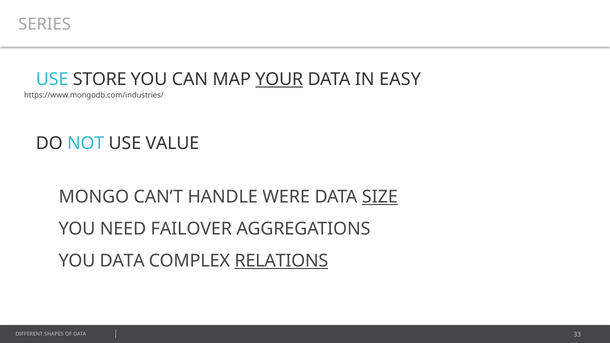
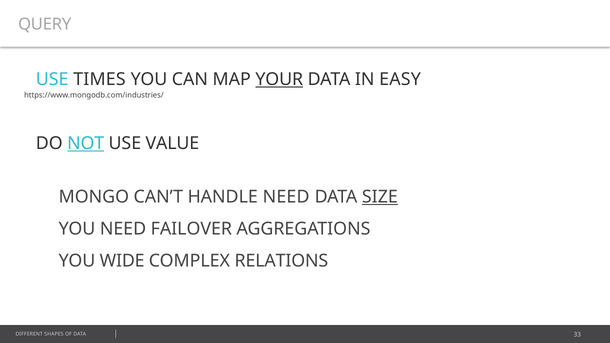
SERIES: SERIES -> QUERY
STORE: STORE -> TIMES
NOT underline: none -> present
HANDLE WERE: WERE -> NEED
YOU DATA: DATA -> WIDE
RELATIONS underline: present -> none
